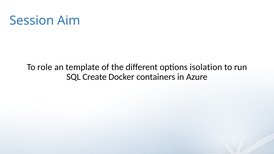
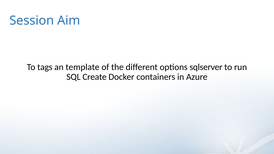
role: role -> tags
isolation: isolation -> sqlserver
